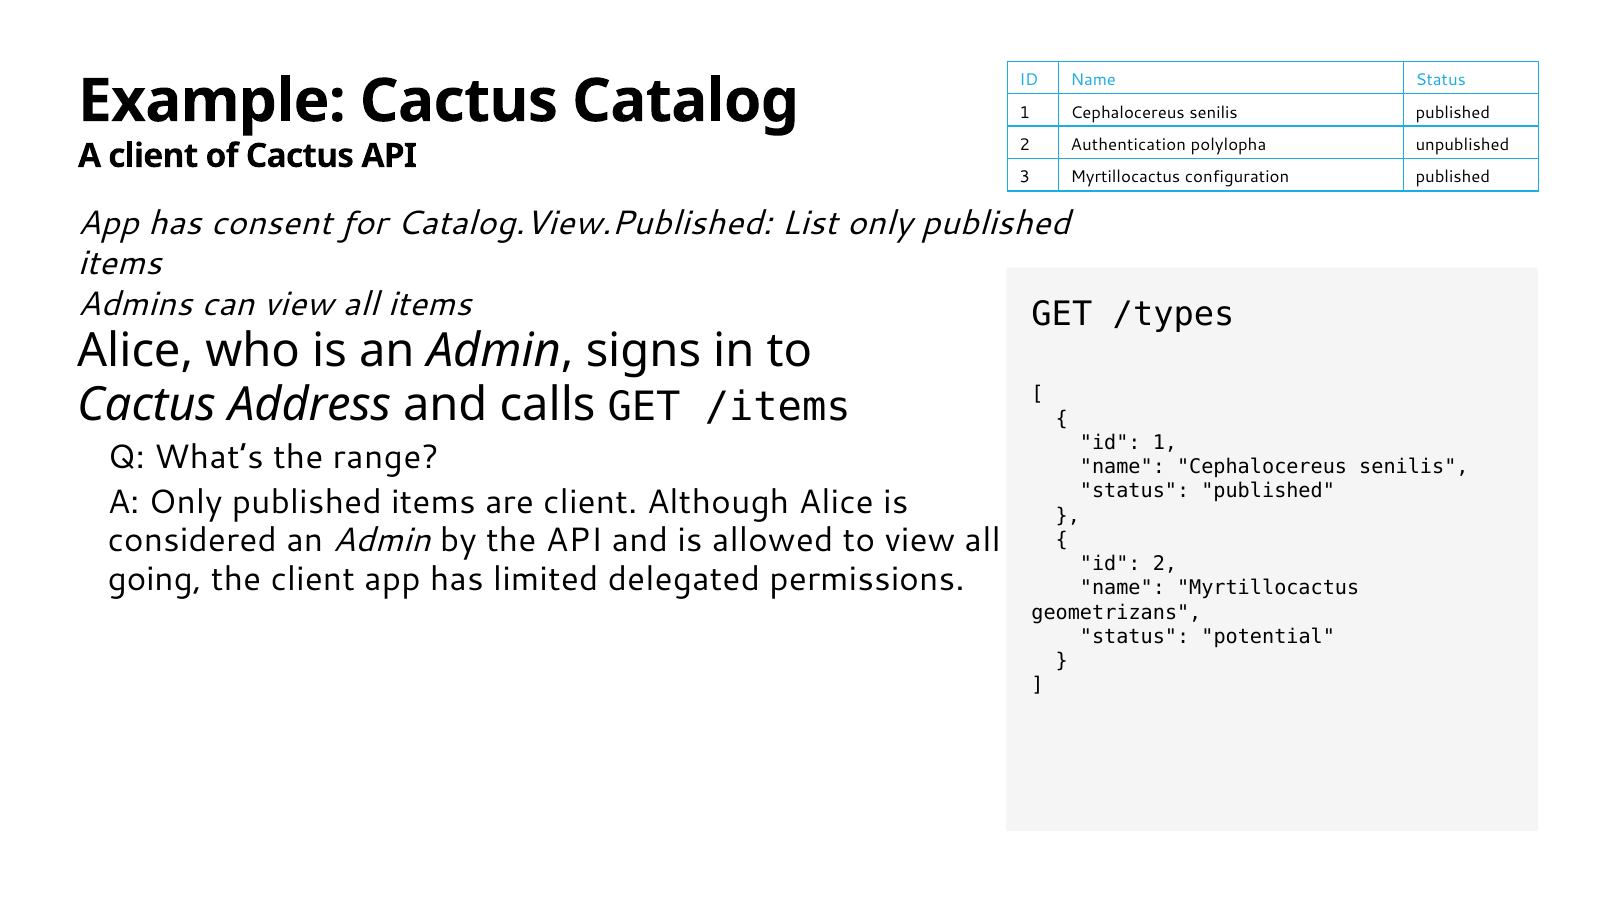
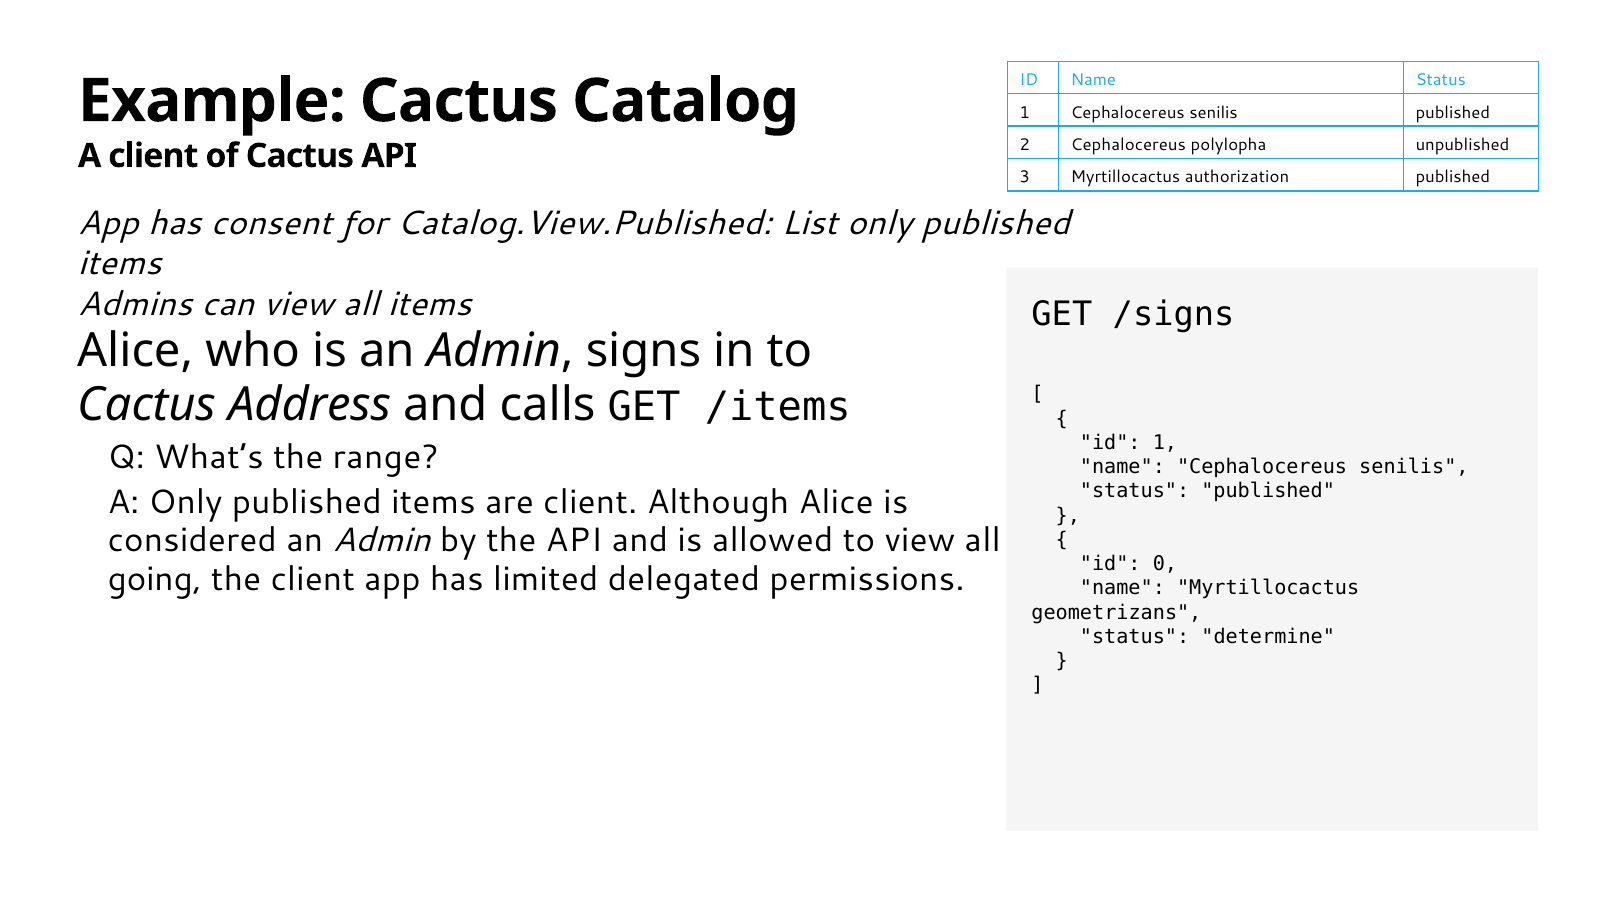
2 Authentication: Authentication -> Cephalocereus
configuration: configuration -> authorization
/types: /types -> /signs
id 2: 2 -> 0
potential: potential -> determine
